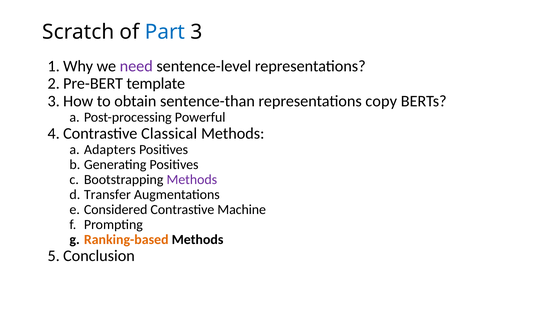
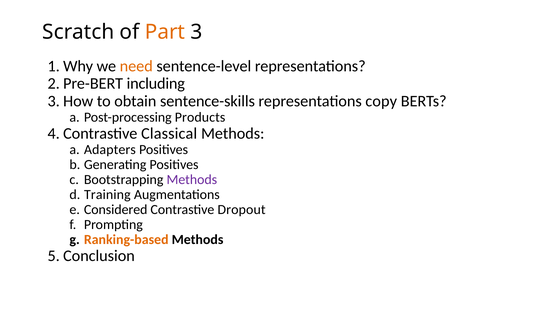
Part colour: blue -> orange
need colour: purple -> orange
template: template -> including
sentence-than: sentence-than -> sentence-skills
Powerful: Powerful -> Products
Transfer: Transfer -> Training
Machine: Machine -> Dropout
